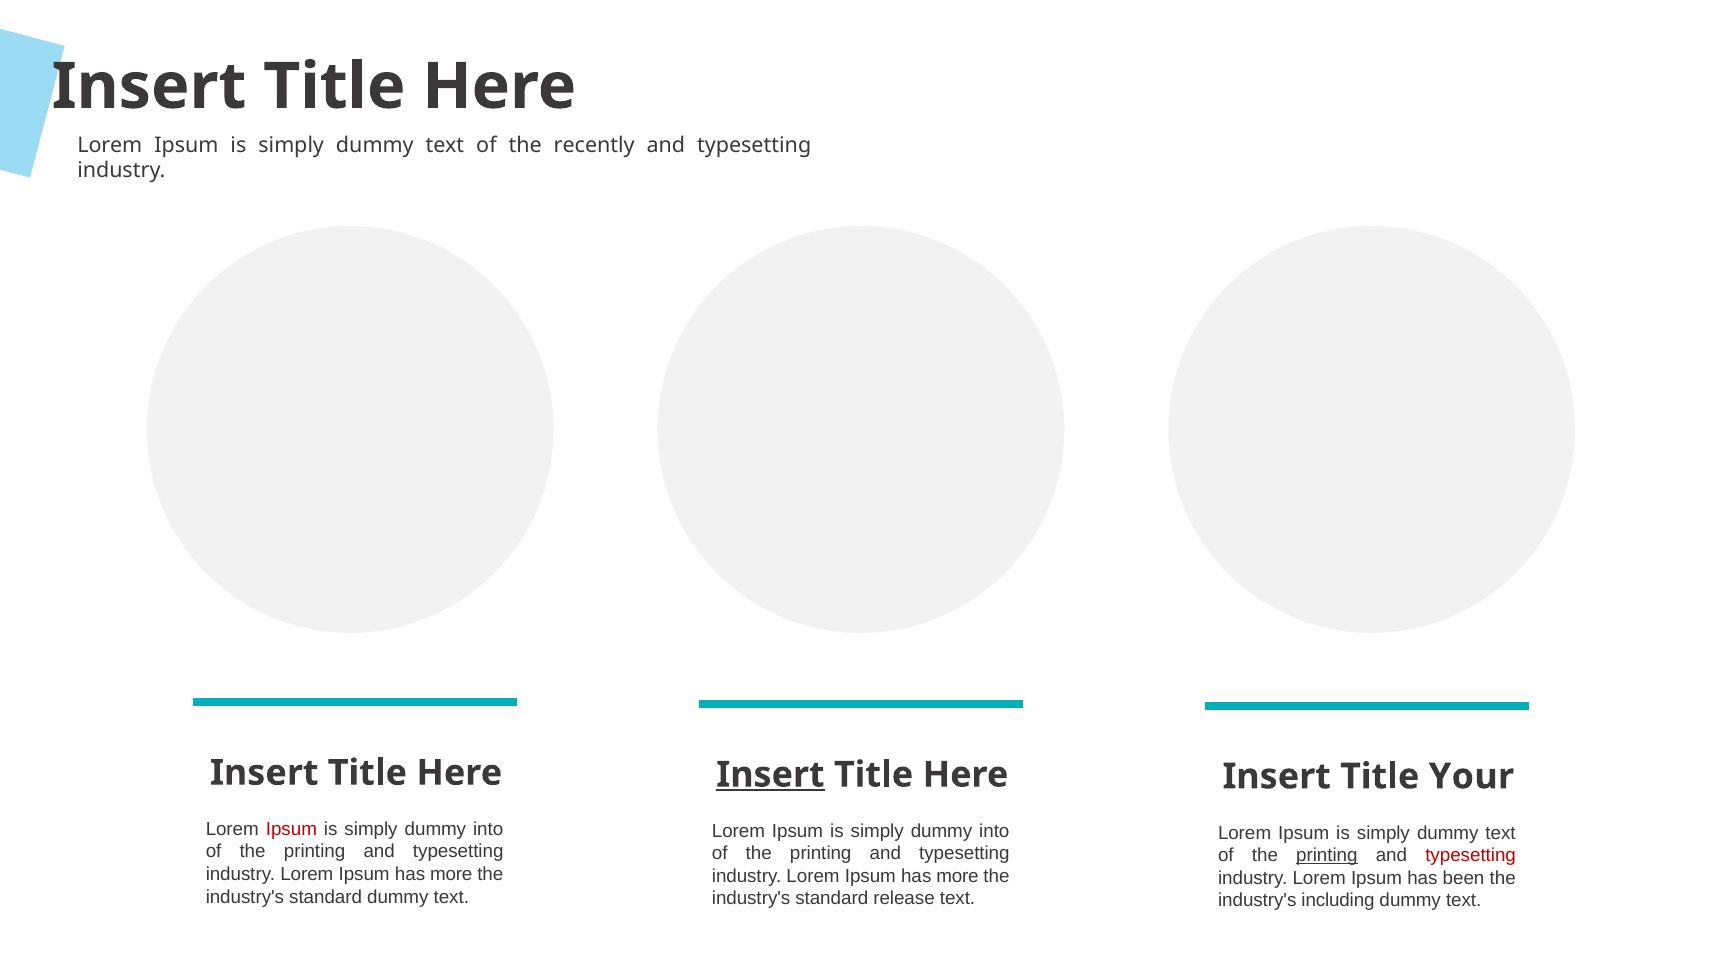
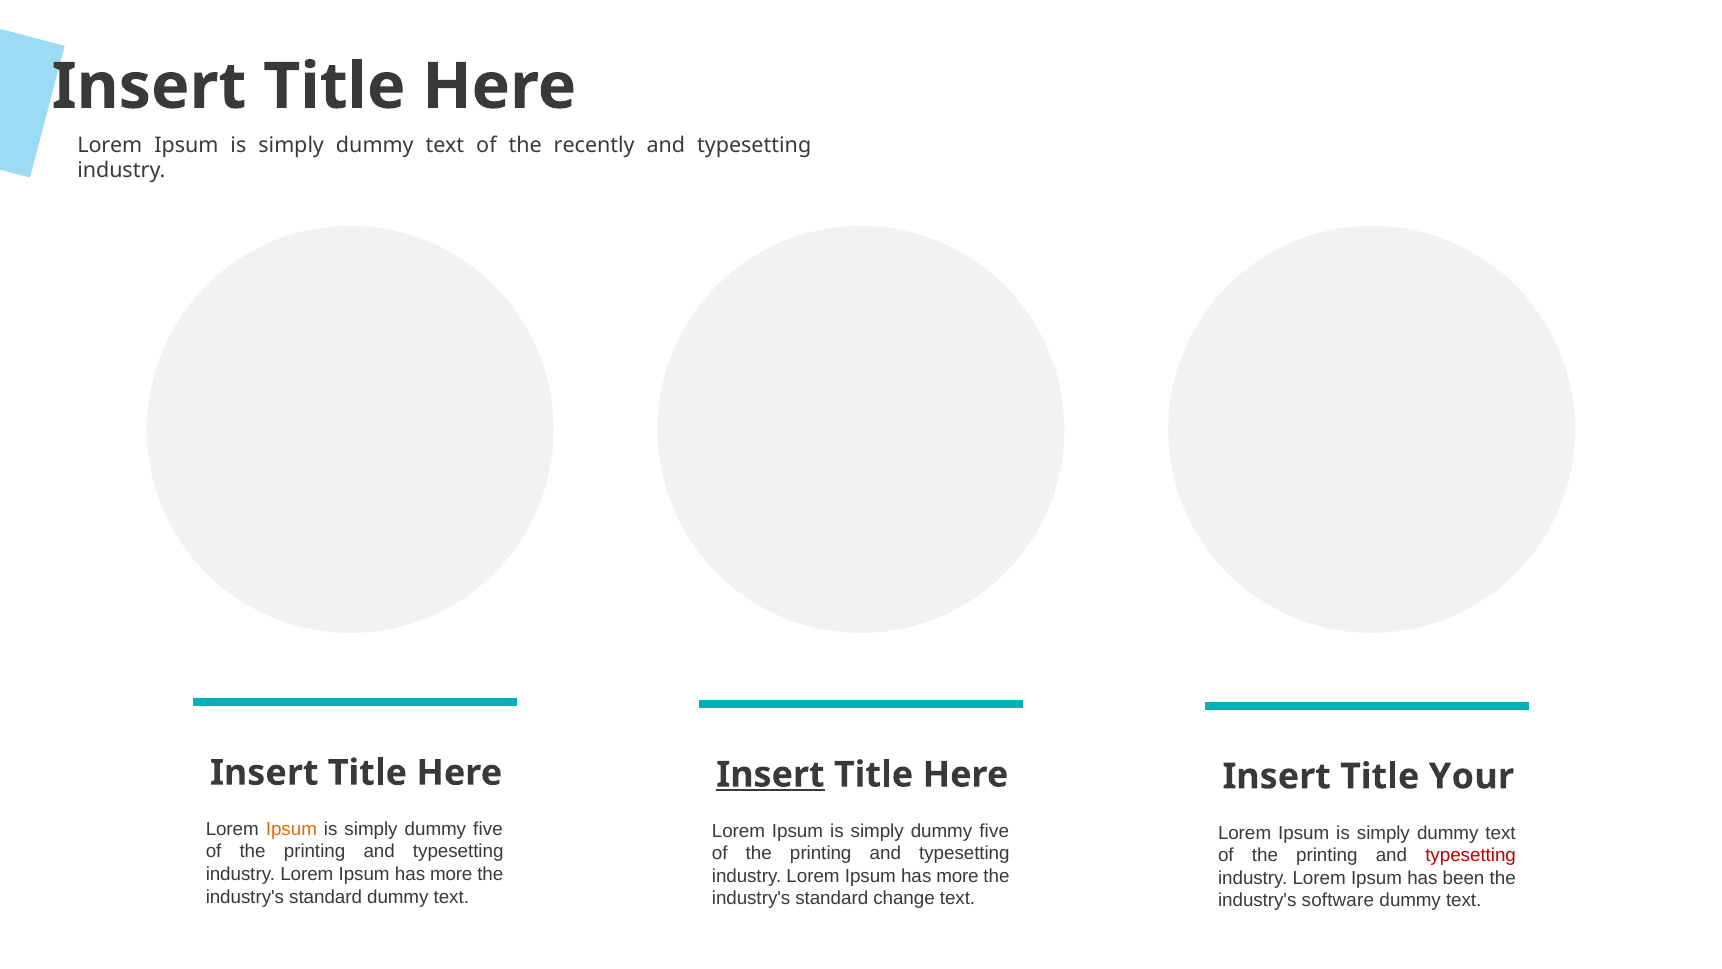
Ipsum at (291, 829) colour: red -> orange
into at (488, 829): into -> five
into at (994, 831): into -> five
printing at (1327, 855) underline: present -> none
release: release -> change
including: including -> software
